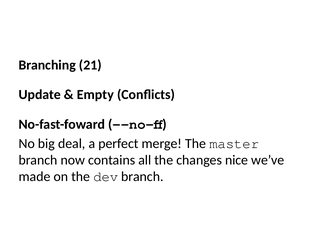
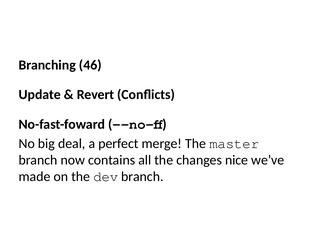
21: 21 -> 46
Empty: Empty -> Revert
